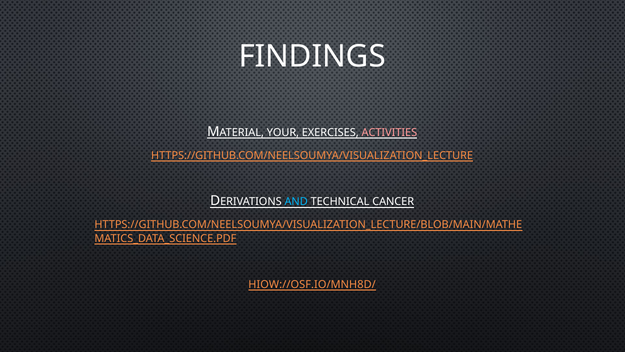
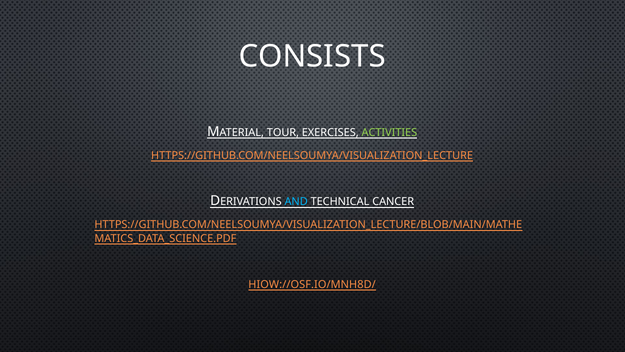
FINDINGS: FINDINGS -> CONSISTS
YOUR: YOUR -> TOUR
ACTIVITIES colour: pink -> light green
